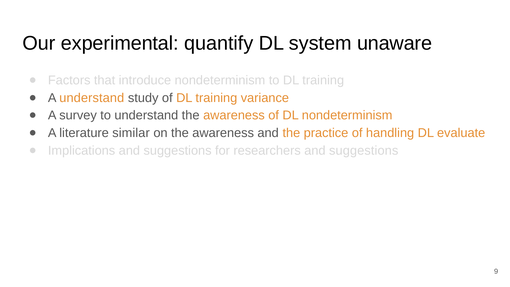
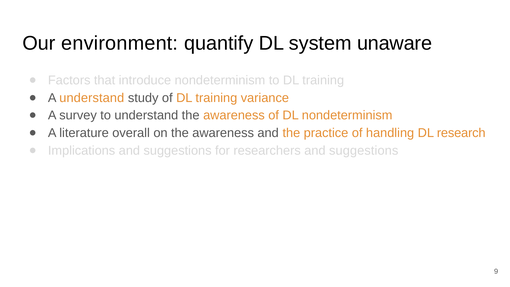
experimental: experimental -> environment
similar: similar -> overall
evaluate: evaluate -> research
